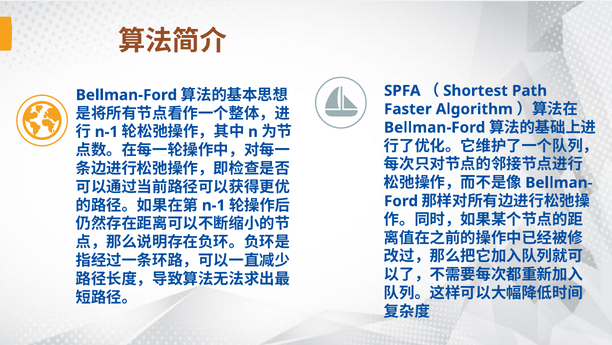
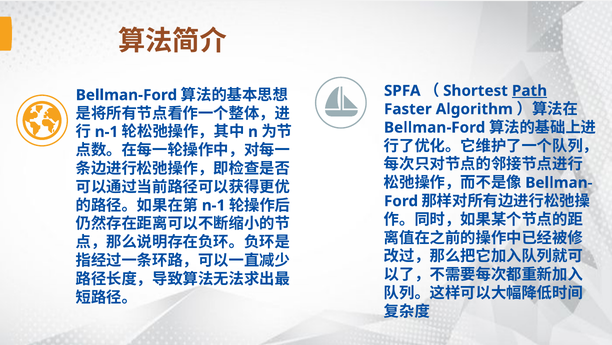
Path underline: none -> present
